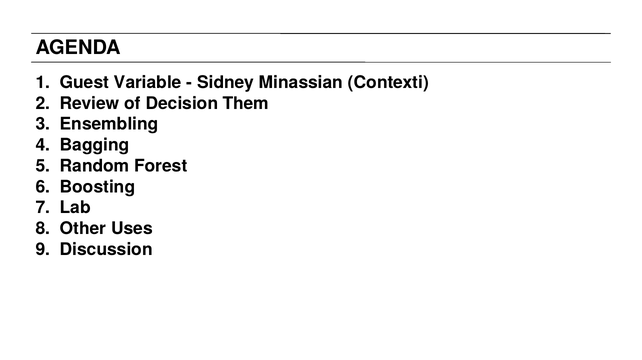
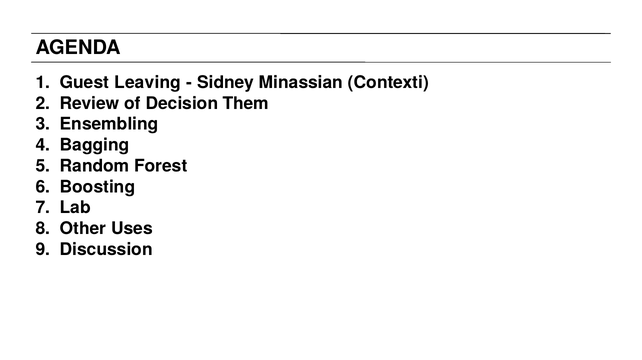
Variable: Variable -> Leaving
